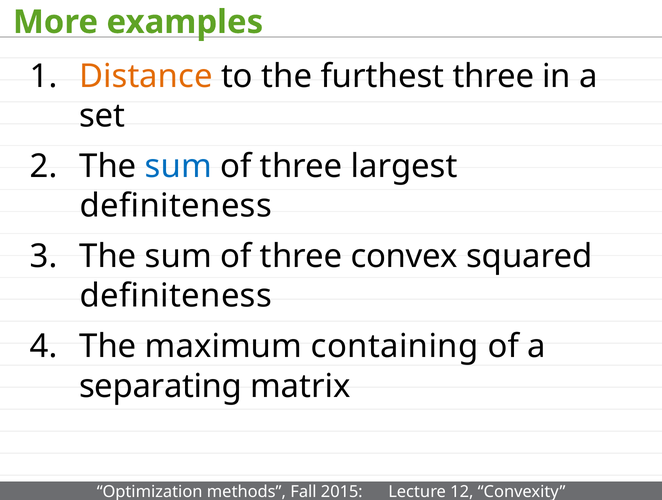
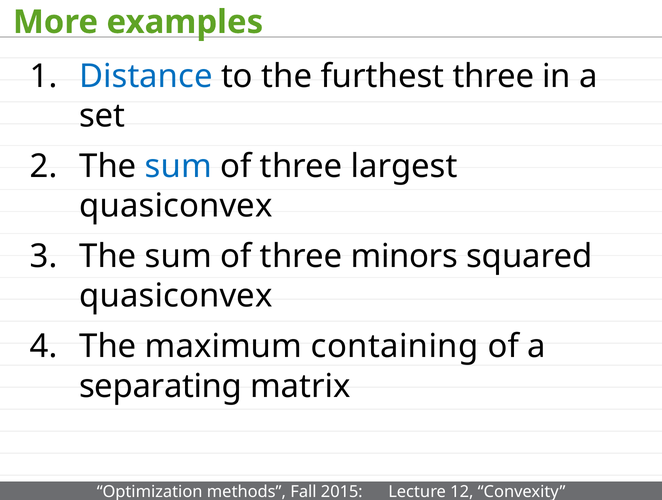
Distance colour: orange -> blue
definiteness at (176, 206): definiteness -> quasiconvex
convex: convex -> minors
definiteness at (176, 296): definiteness -> quasiconvex
